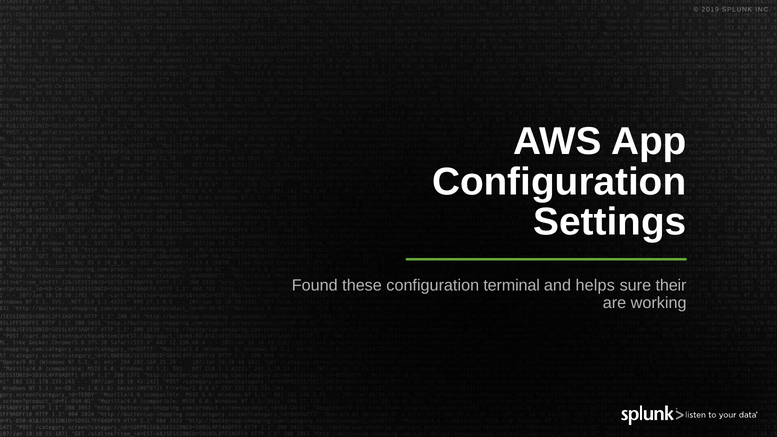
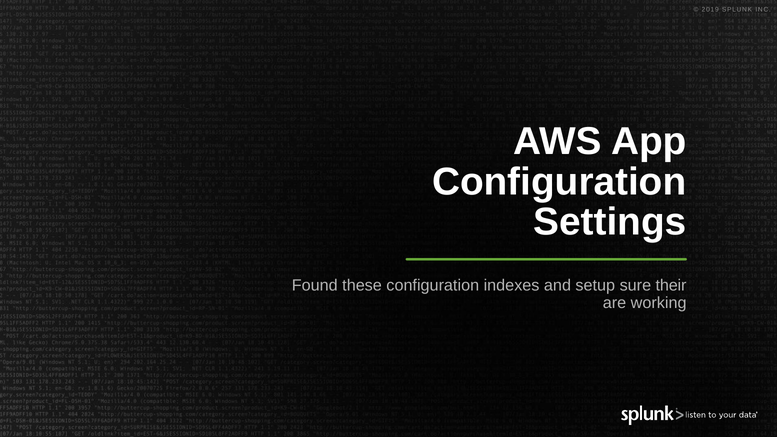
terminal: terminal -> indexes
helps: helps -> setup
